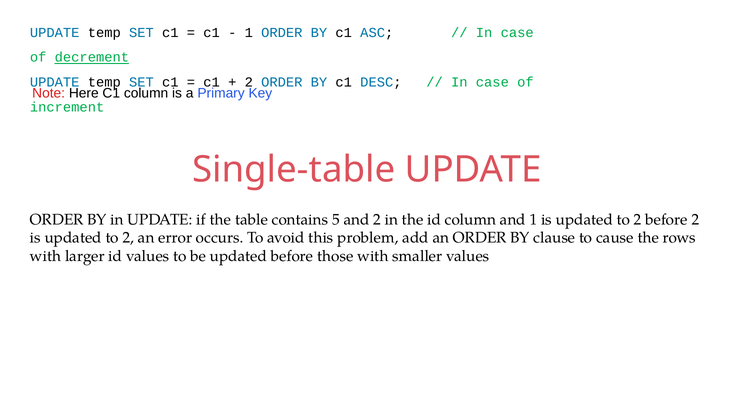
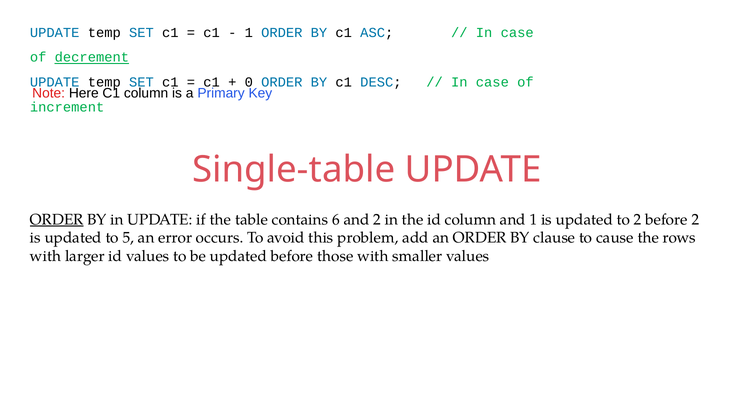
2 at (249, 82): 2 -> 0
ORDER at (57, 219) underline: none -> present
5: 5 -> 6
2 at (128, 238): 2 -> 5
